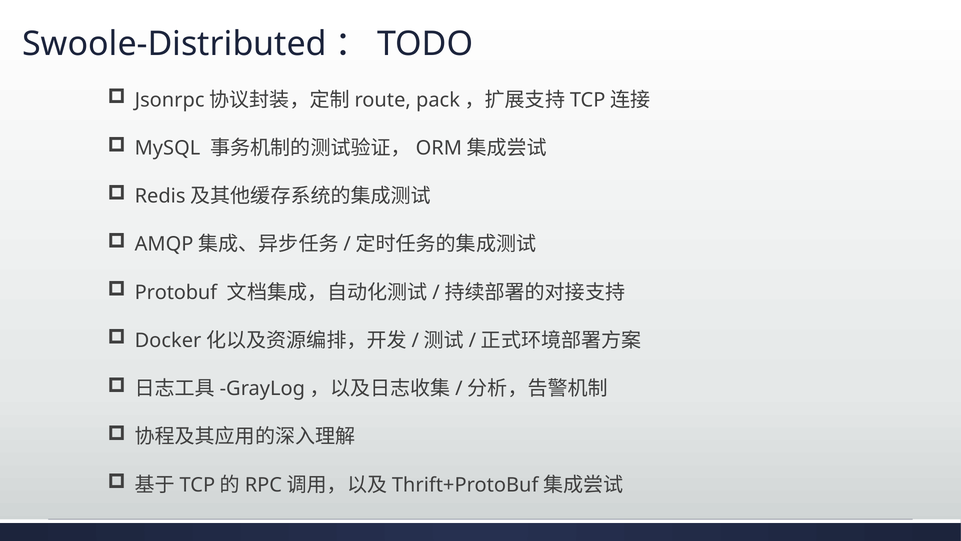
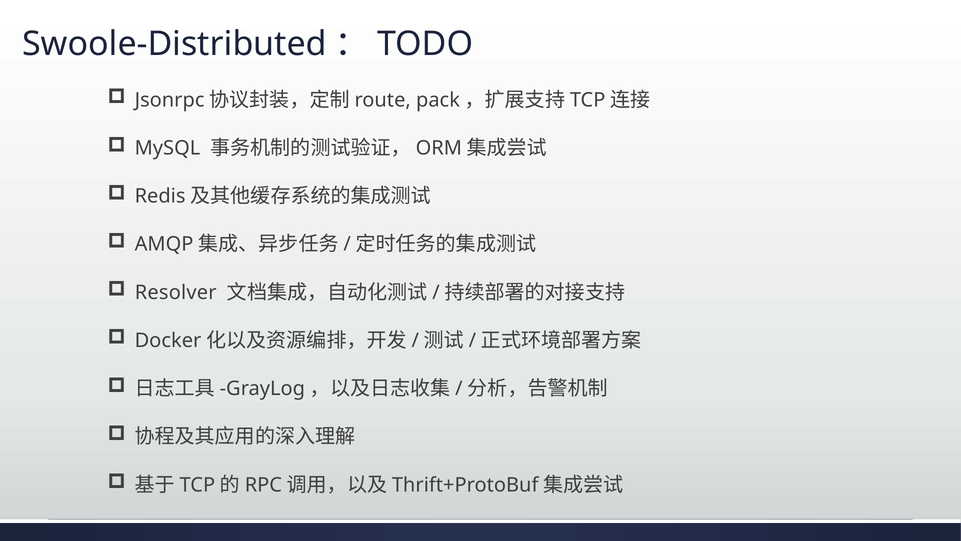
Protobuf: Protobuf -> Resolver
